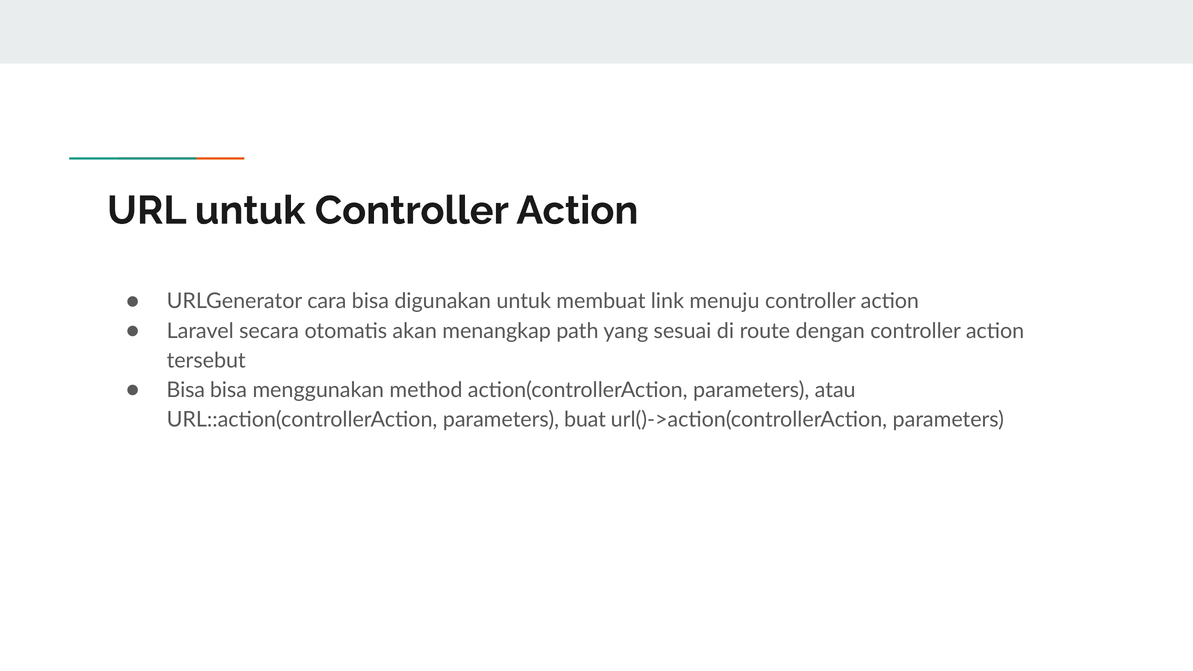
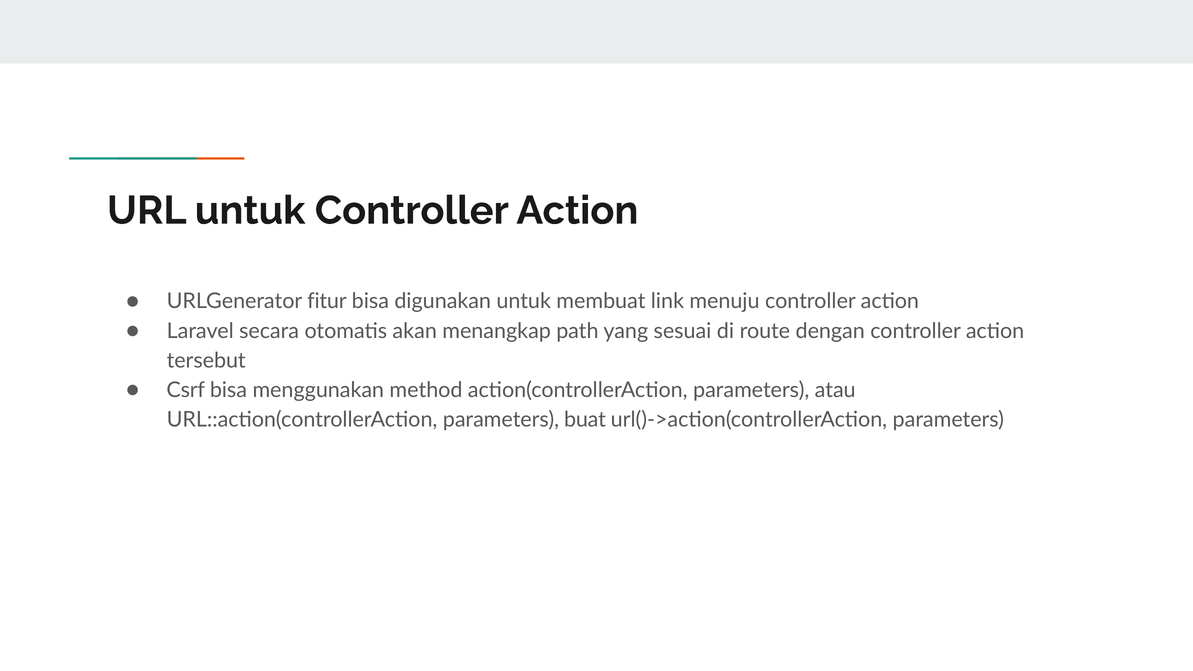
cara: cara -> fitur
Bisa at (186, 390): Bisa -> Csrf
